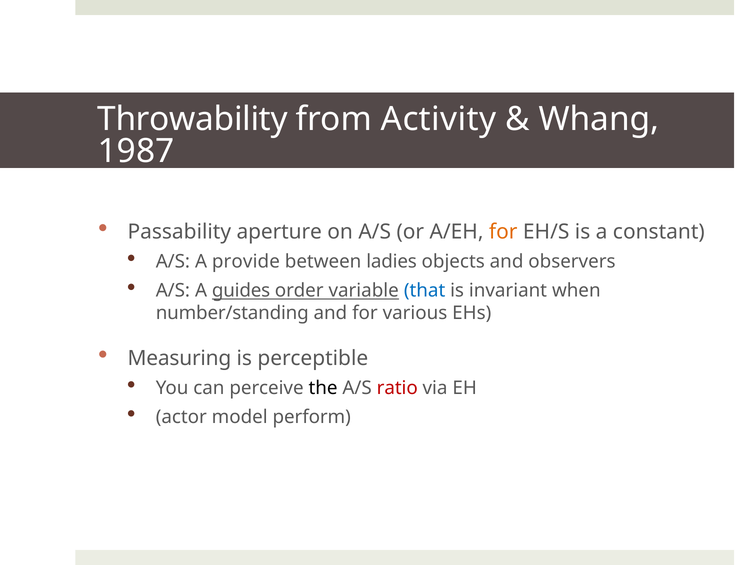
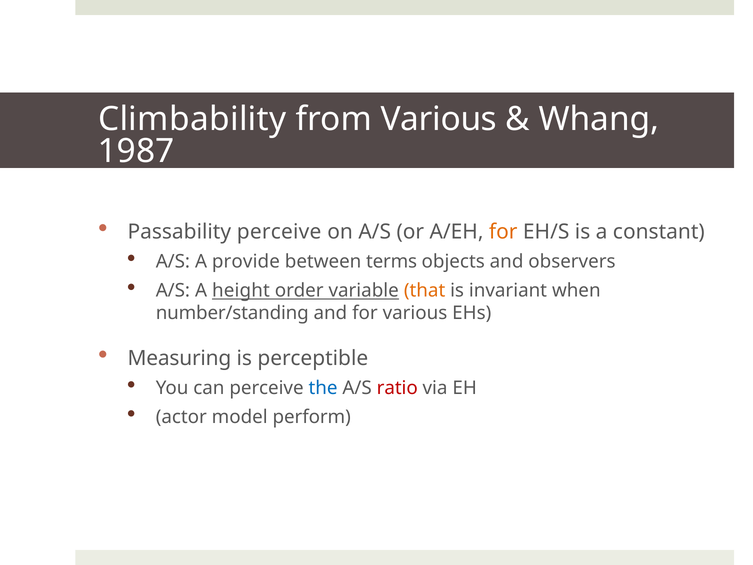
Throwability: Throwability -> Climbability
from Activity: Activity -> Various
Passability aperture: aperture -> perceive
ladies: ladies -> terms
guides: guides -> height
that colour: blue -> orange
the colour: black -> blue
